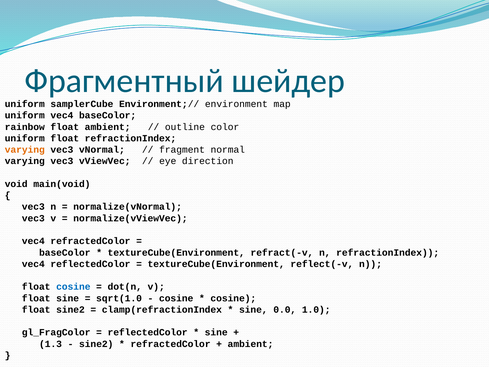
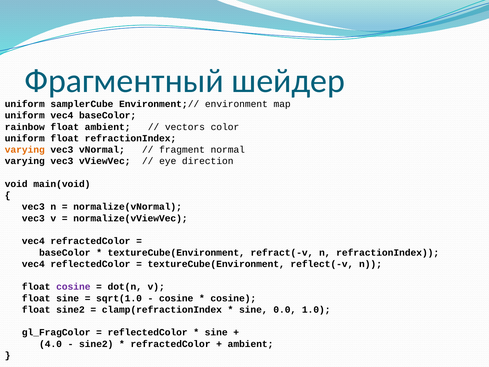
outline: outline -> vectors
cosine at (73, 287) colour: blue -> purple
1.3: 1.3 -> 4.0
